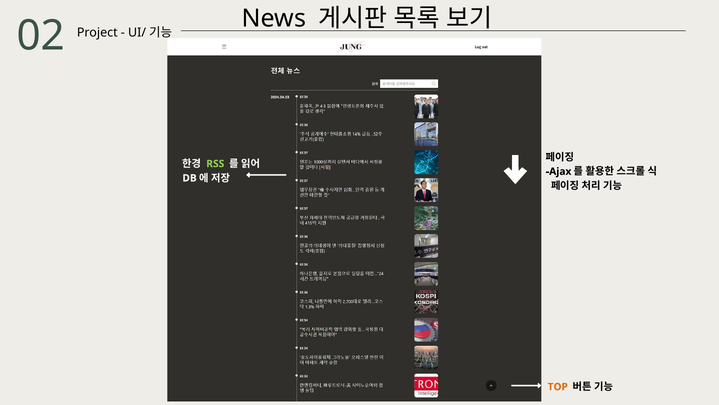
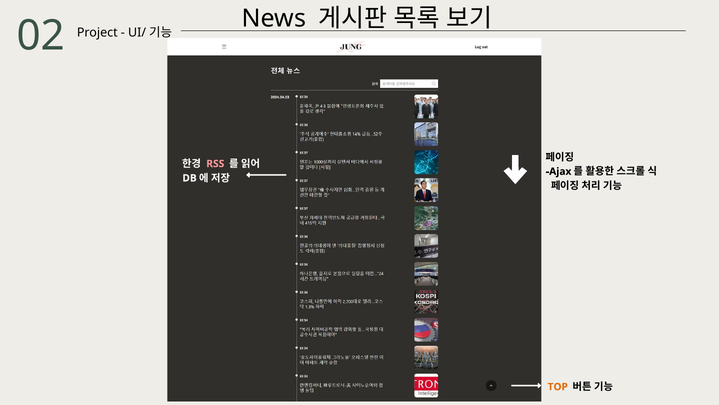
RSS colour: light green -> pink
